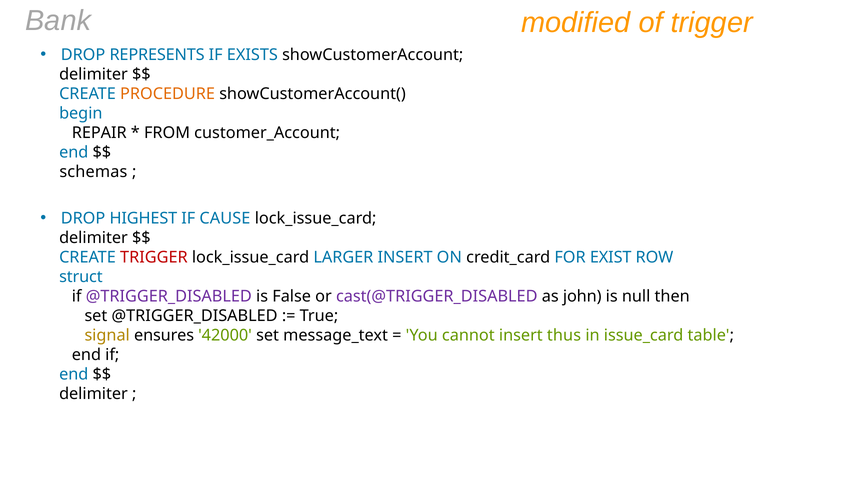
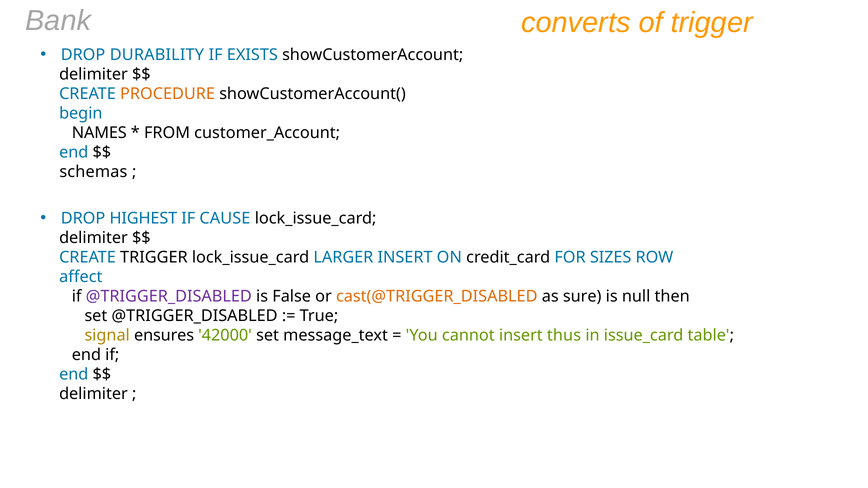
modified: modified -> converts
REPRESENTS: REPRESENTS -> DURABILITY
REPAIR: REPAIR -> NAMES
TRIGGER at (154, 258) colour: red -> black
EXIST: EXIST -> SIZES
struct: struct -> affect
cast(@TRIGGER_DISABLED colour: purple -> orange
john: john -> sure
